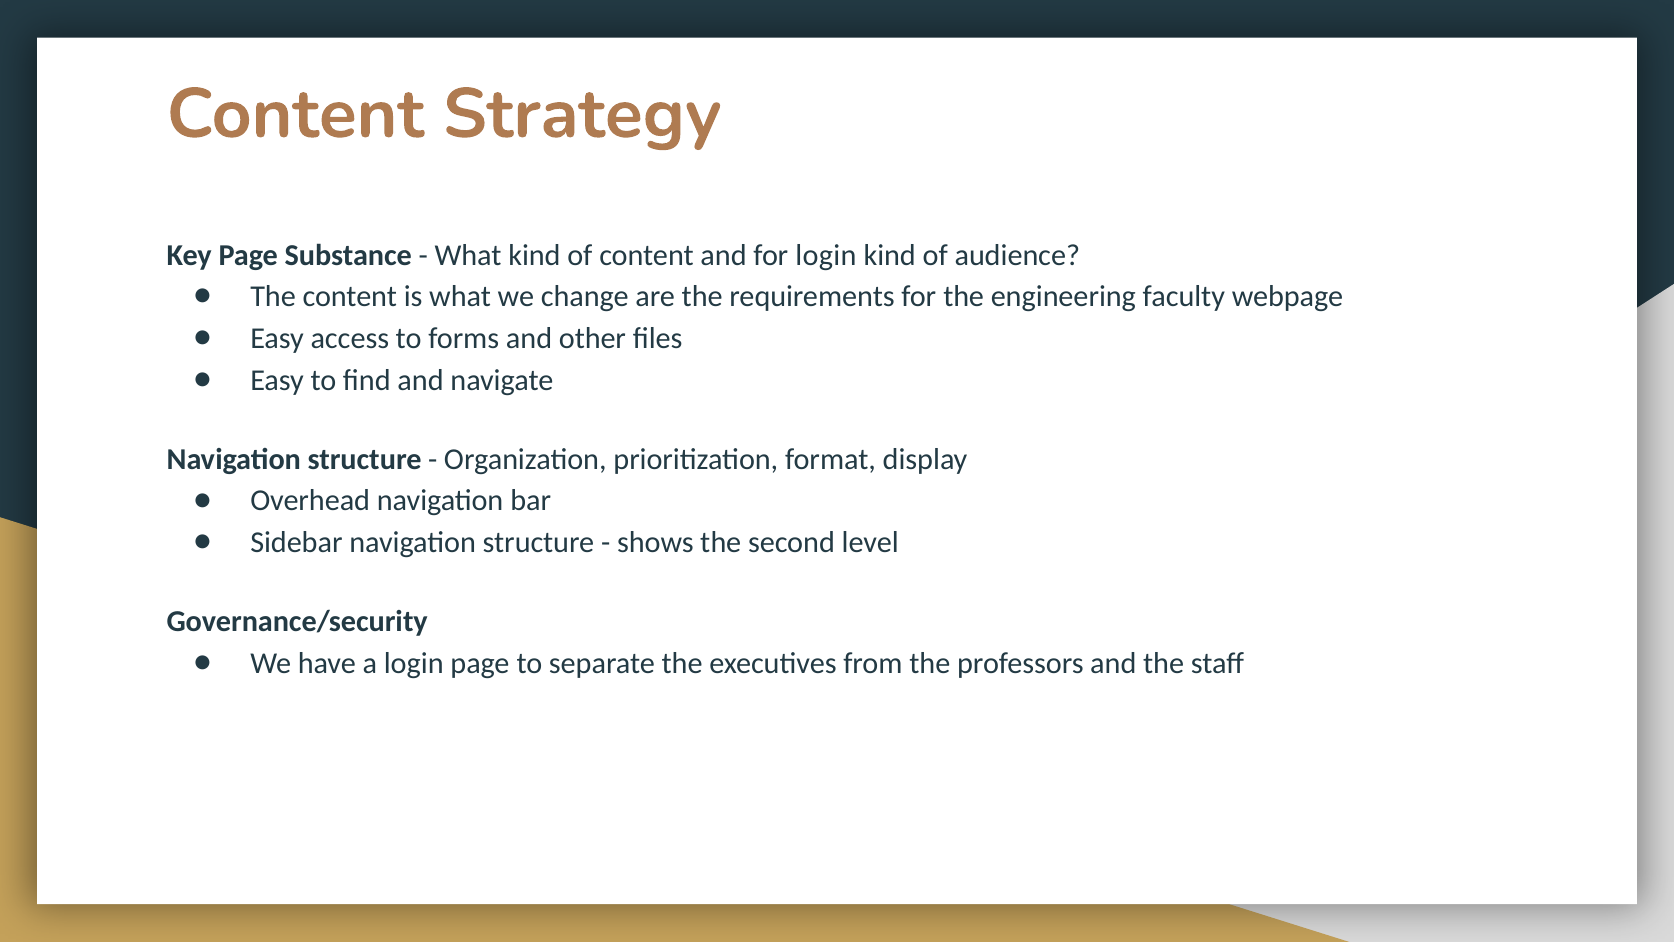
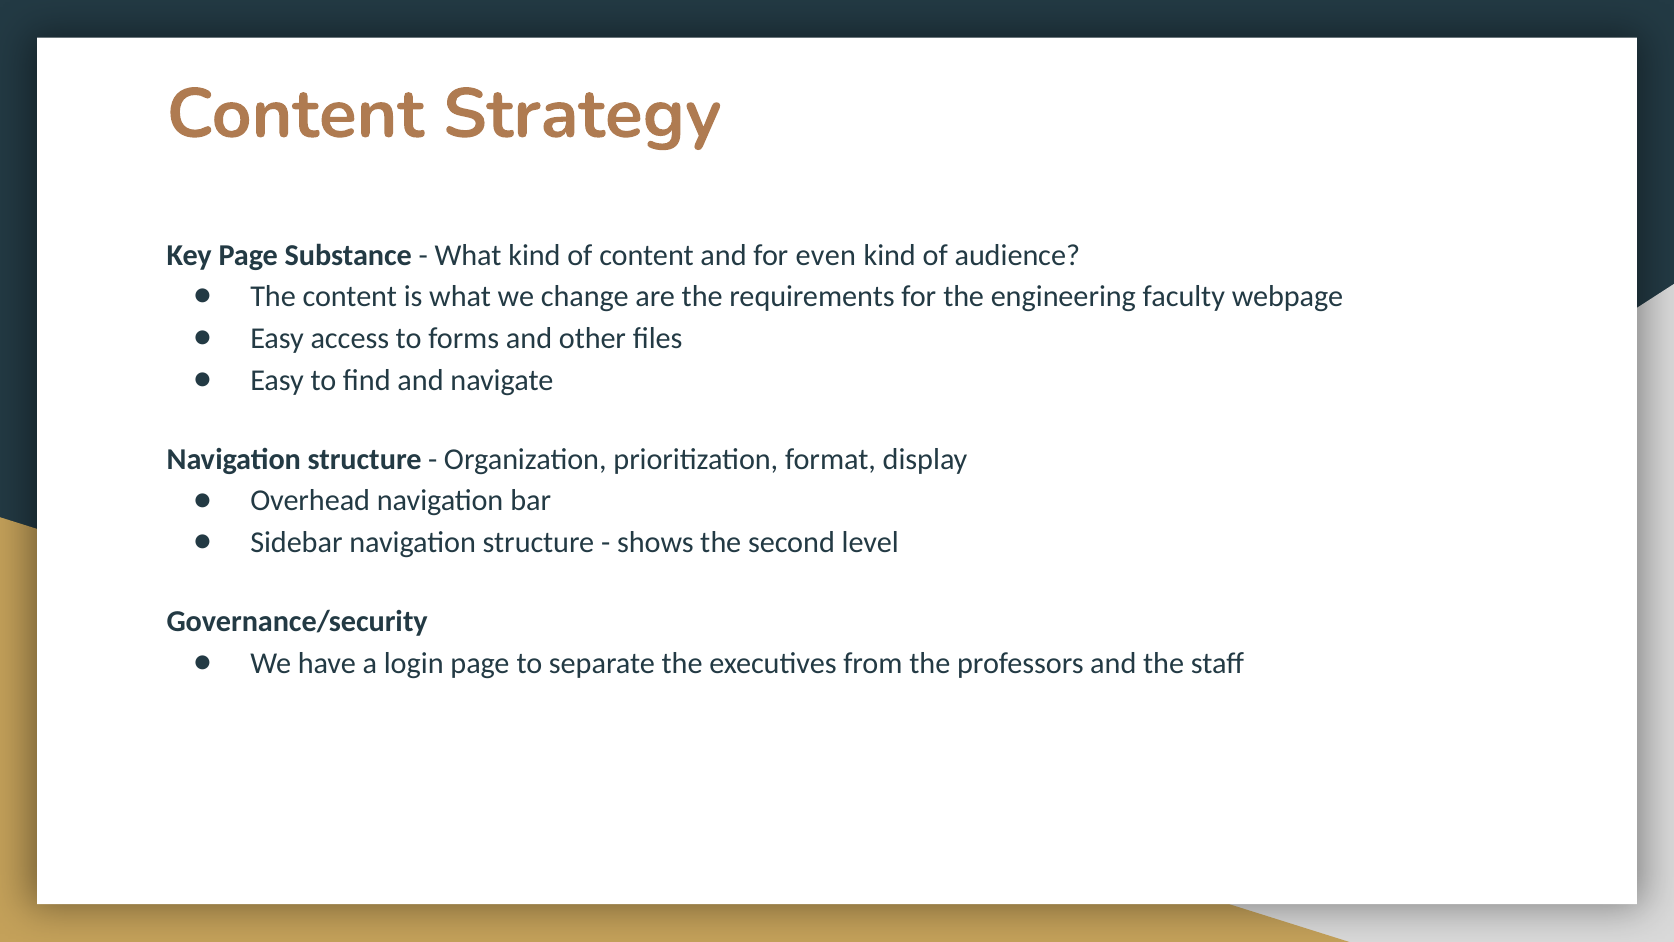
for login: login -> even
